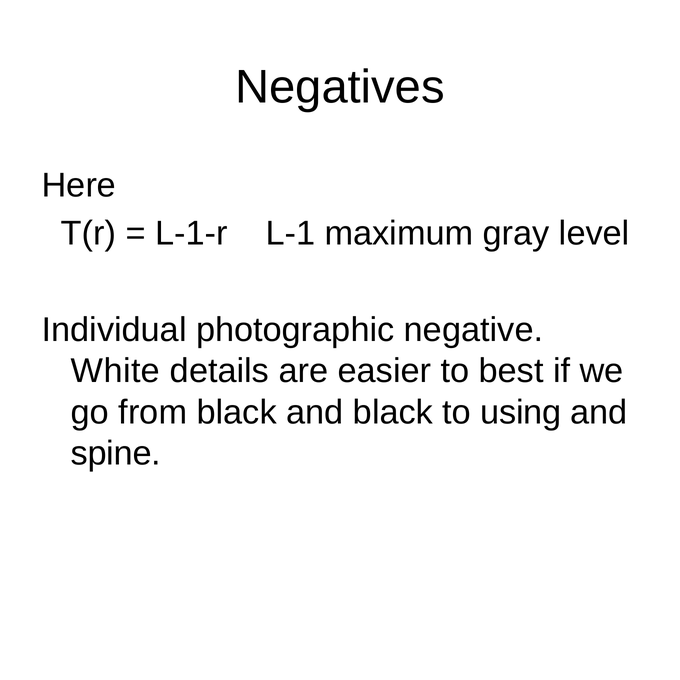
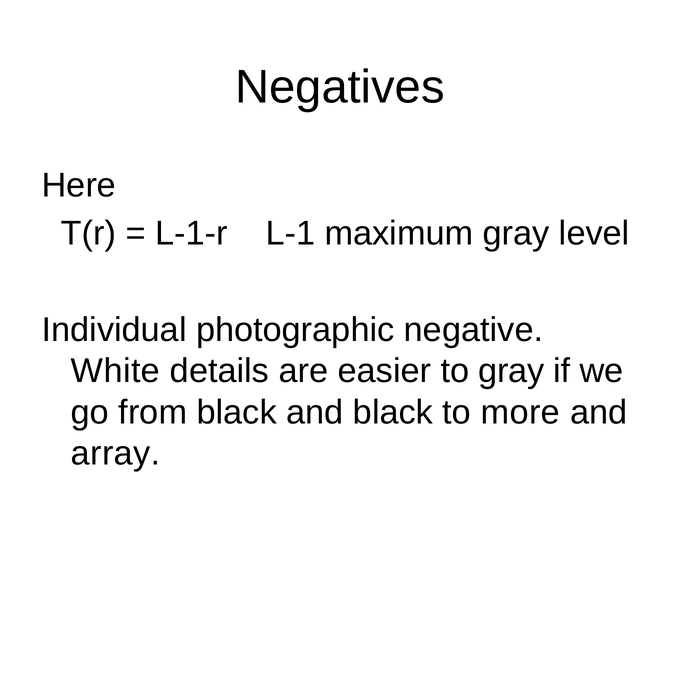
to best: best -> gray
using: using -> more
spine: spine -> array
